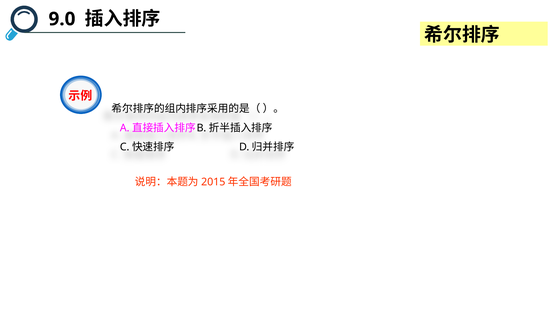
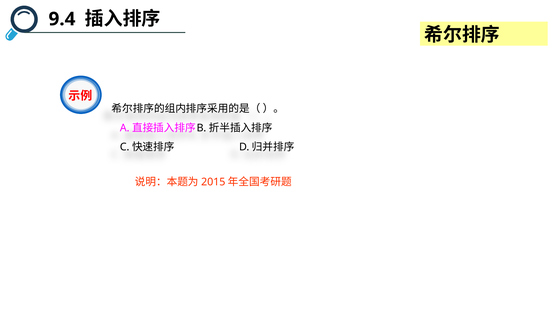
9.0: 9.0 -> 9.4
